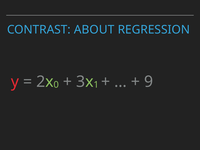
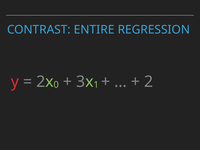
ABOUT: ABOUT -> ENTIRE
9: 9 -> 2
